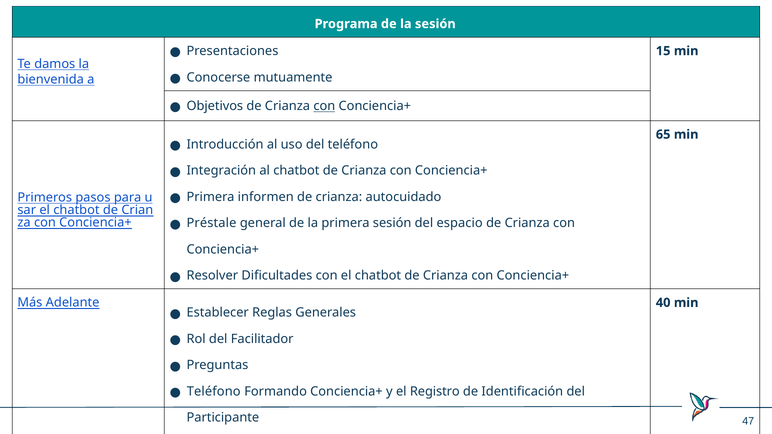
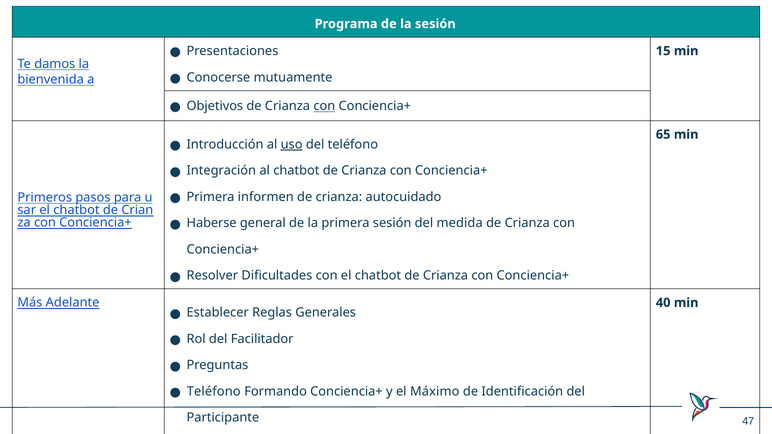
uso underline: none -> present
Préstale: Préstale -> Haberse
espacio: espacio -> medida
Registro: Registro -> Máximo
